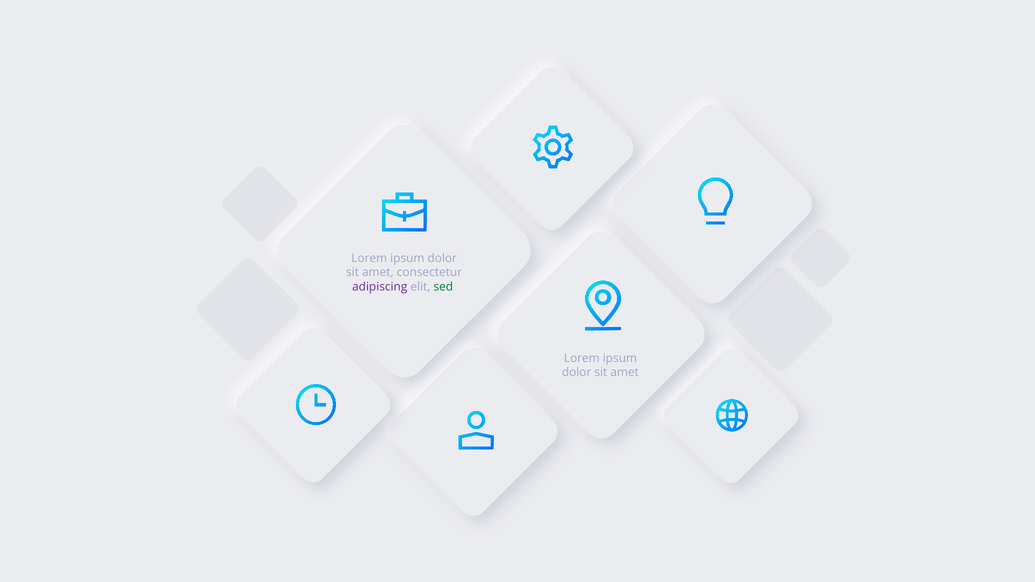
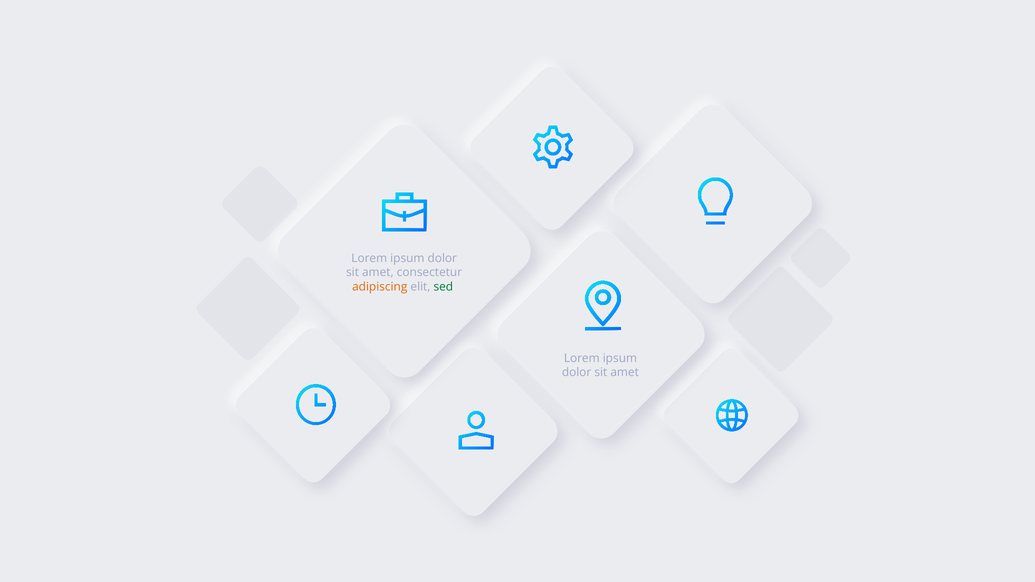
adipiscing colour: purple -> orange
